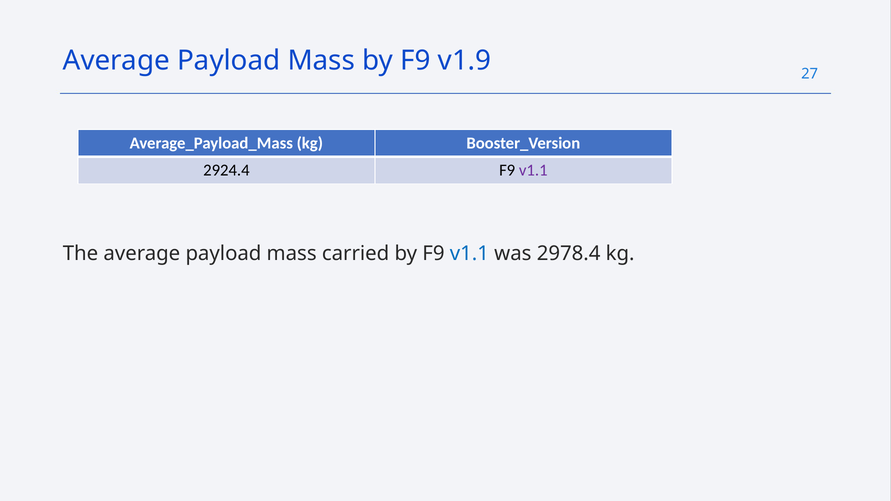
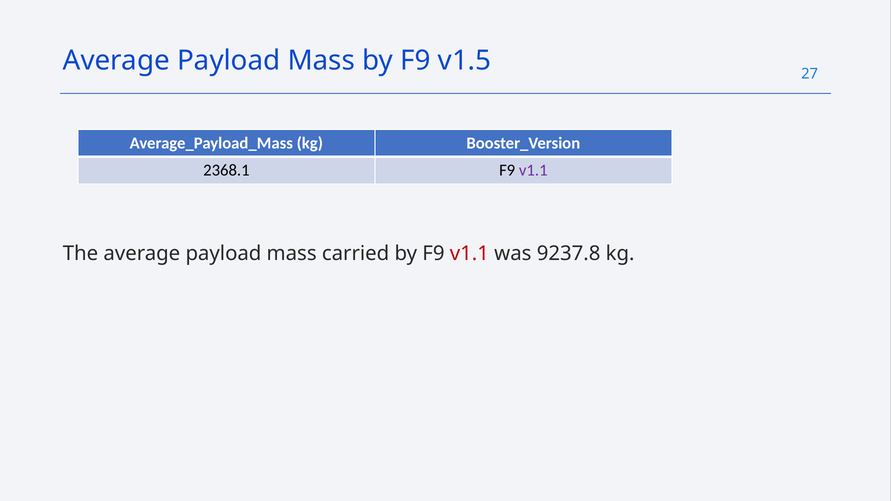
v1.9: v1.9 -> v1.5
2924.4: 2924.4 -> 2368.1
v1.1 at (469, 254) colour: blue -> red
2978.4: 2978.4 -> 9237.8
